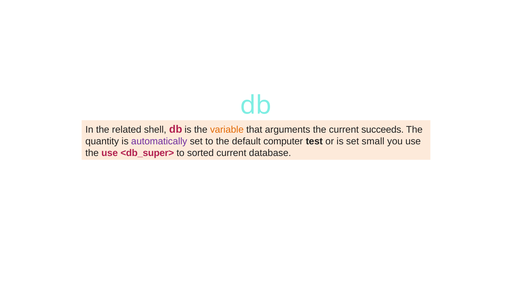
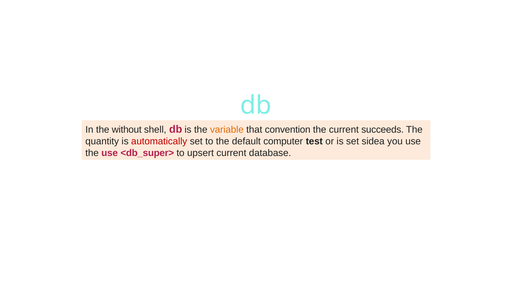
related: related -> without
arguments: arguments -> convention
automatically colour: purple -> red
small: small -> sidea
sorted: sorted -> upsert
